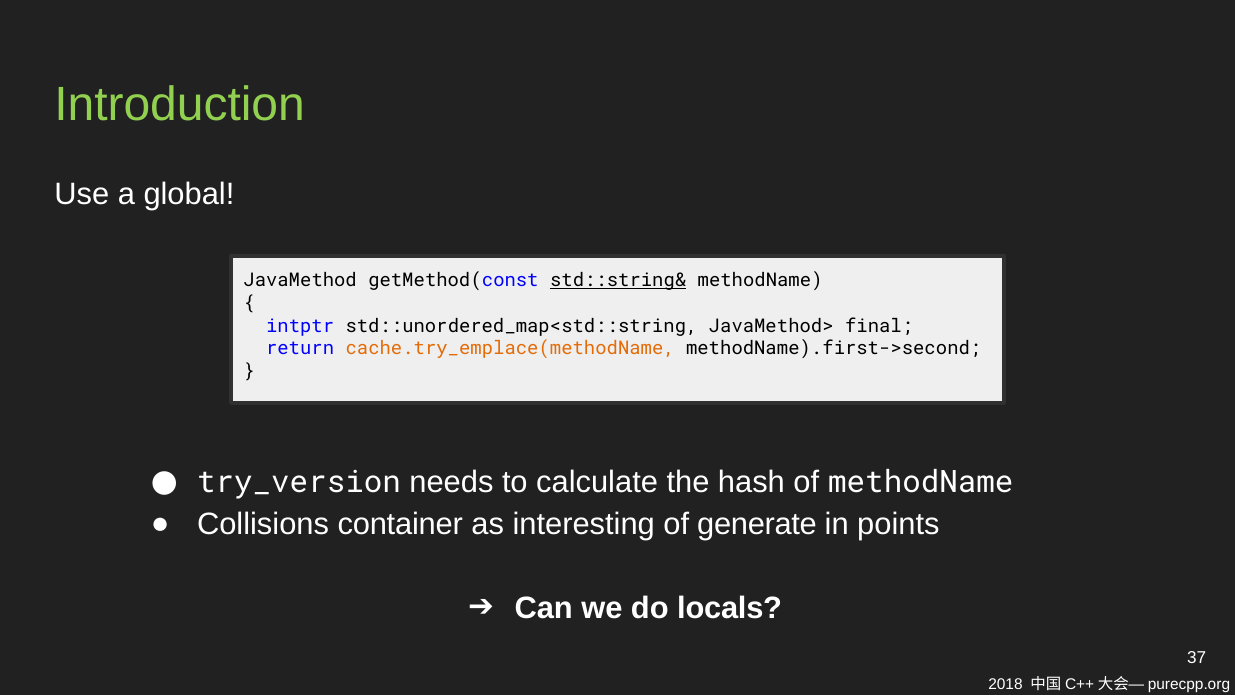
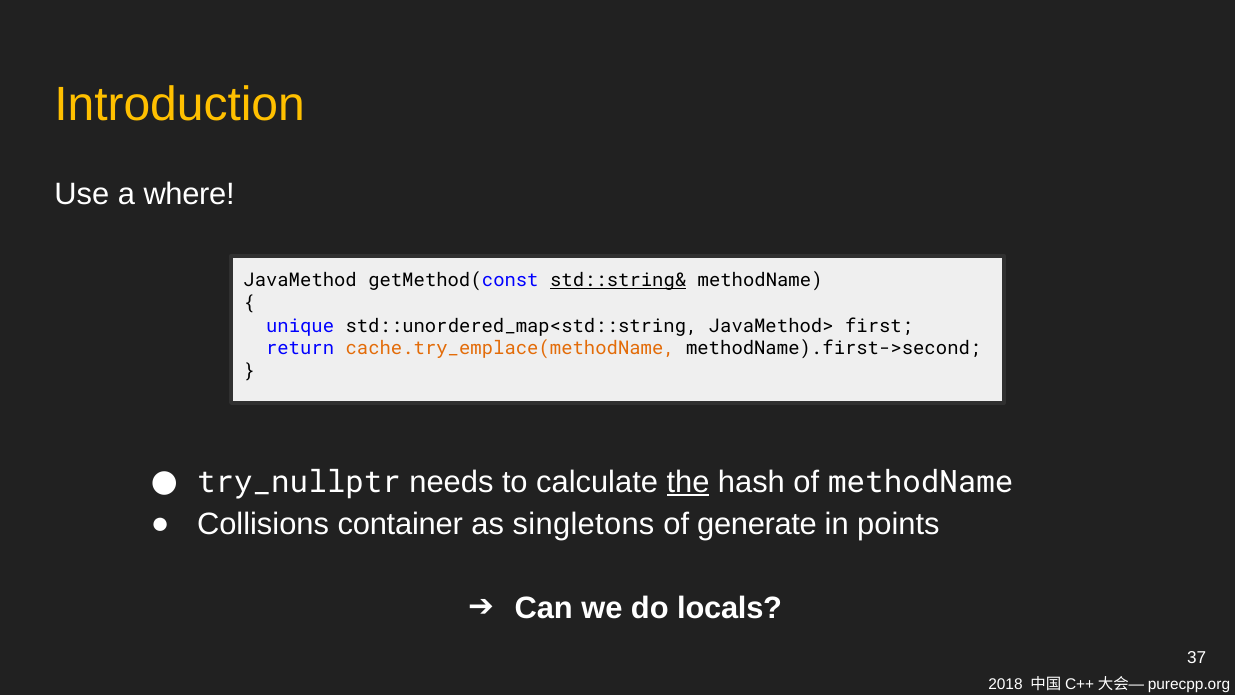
Introduction colour: light green -> yellow
global: global -> where
intptr: intptr -> unique
final: final -> first
try_version: try_version -> try_nullptr
the underline: none -> present
interesting: interesting -> singletons
